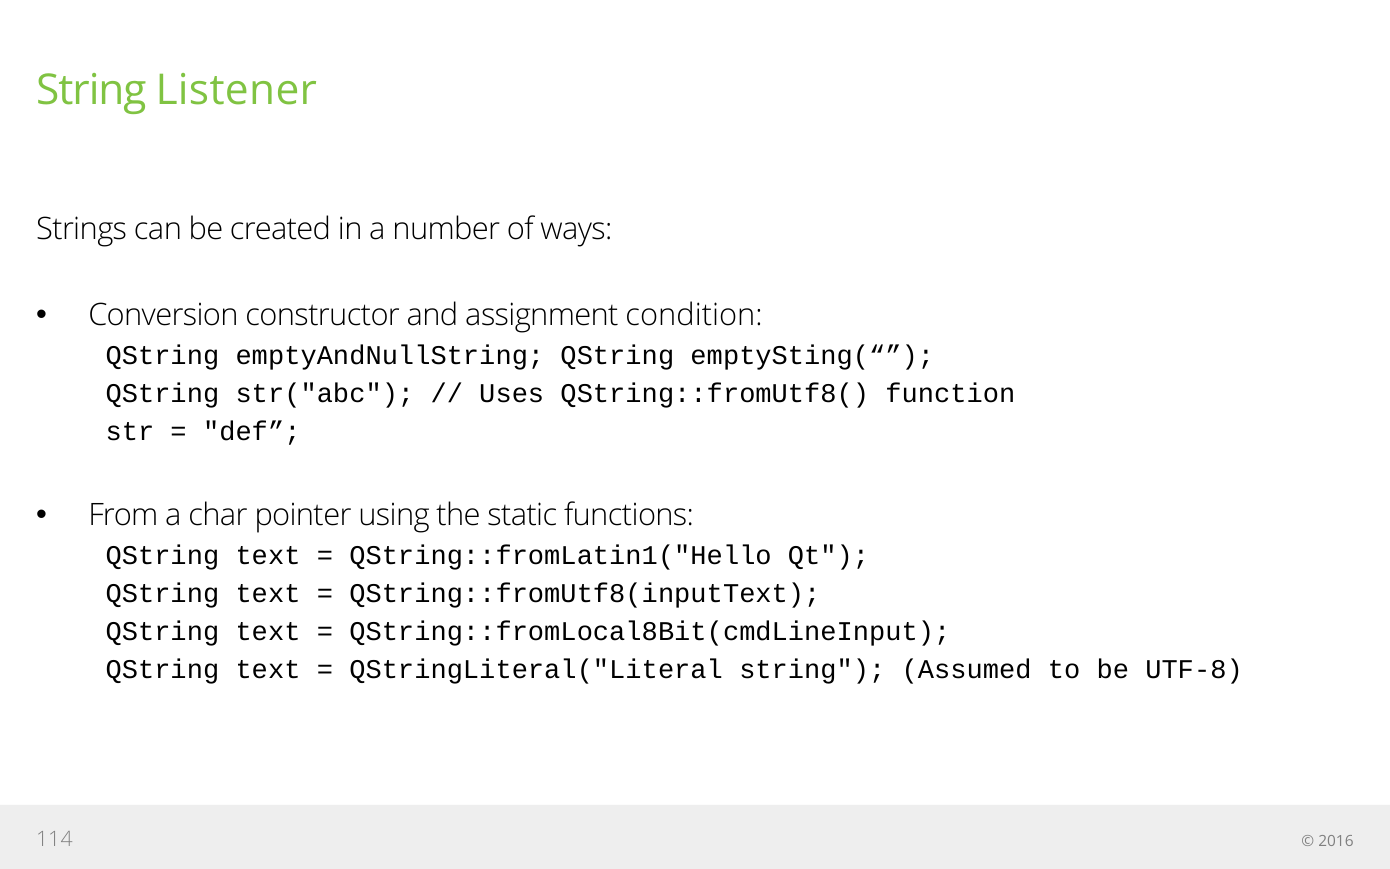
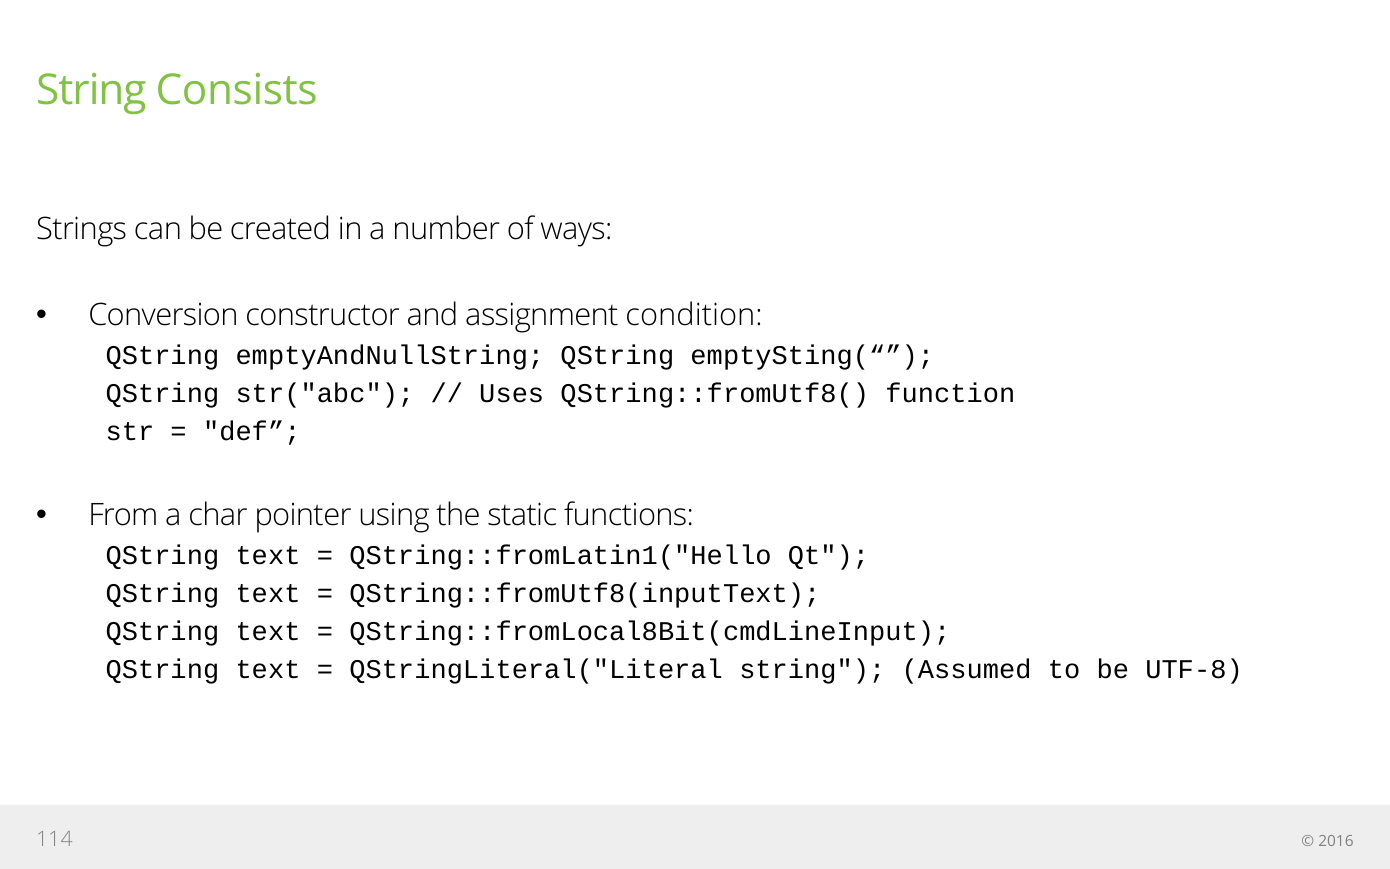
Listener: Listener -> Consists
